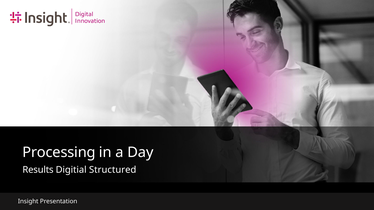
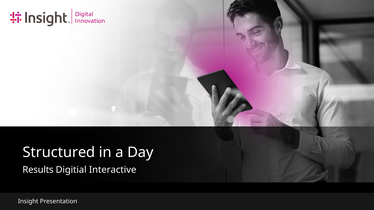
Processing: Processing -> Structured
Structured: Structured -> Interactive
